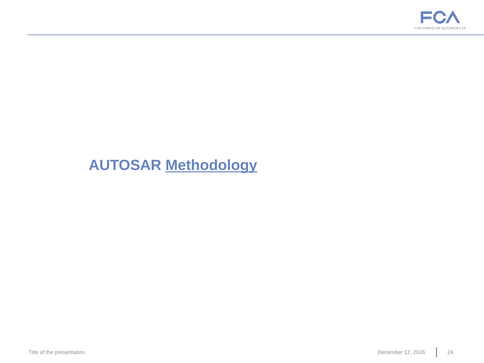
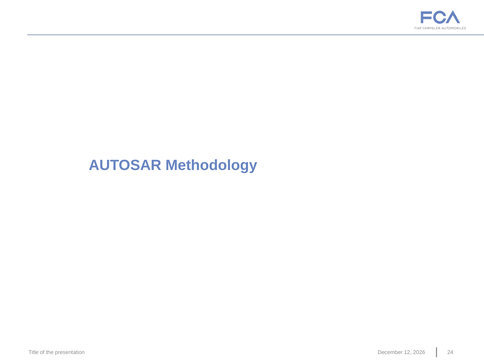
Methodology underline: present -> none
